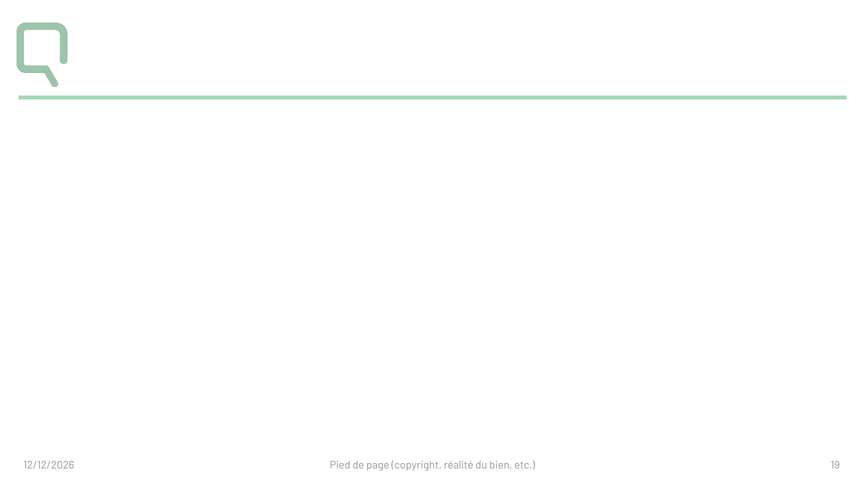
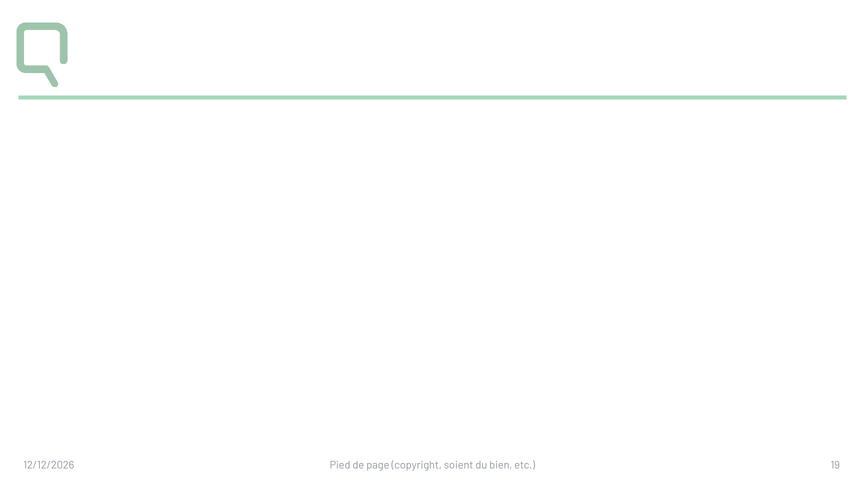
réalité: réalité -> soient
